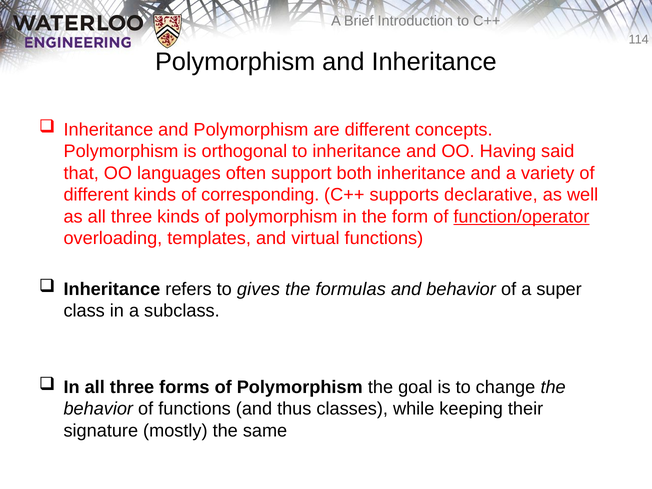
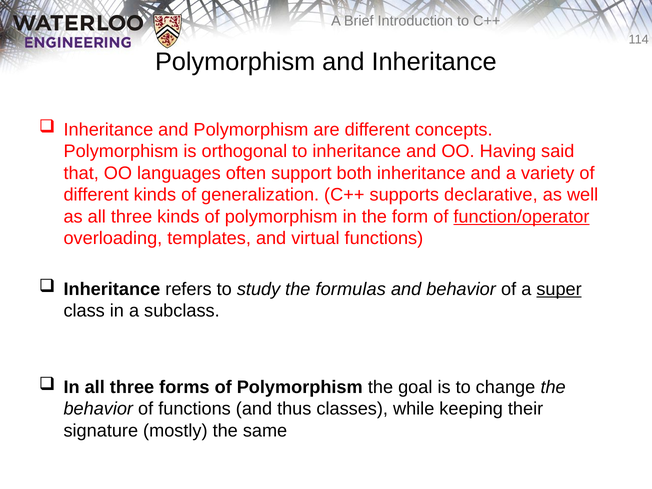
corresponding: corresponding -> generalization
gives: gives -> study
super underline: none -> present
